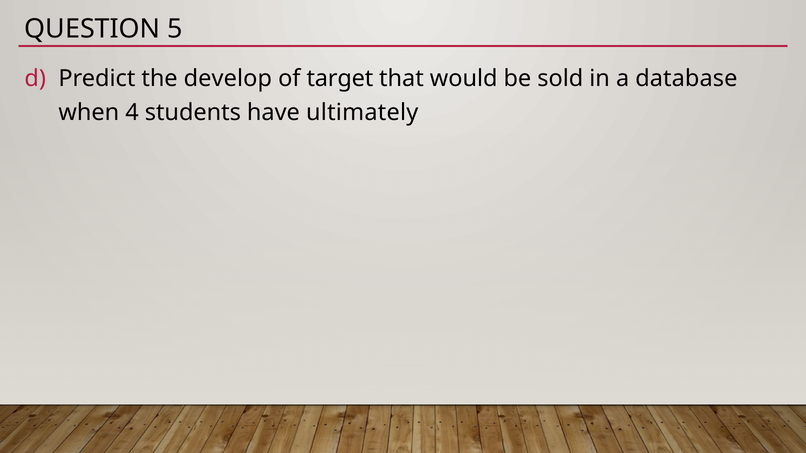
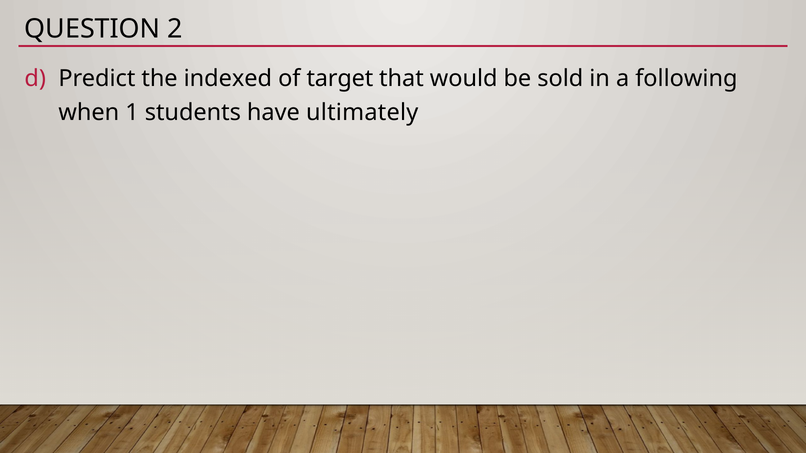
5: 5 -> 2
develop: develop -> indexed
database: database -> following
4: 4 -> 1
